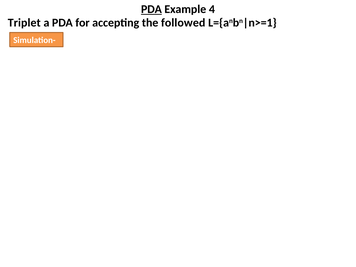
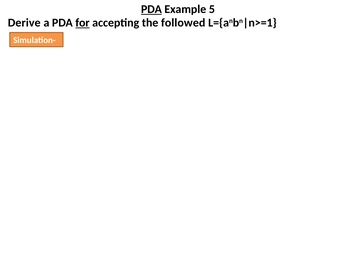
4: 4 -> 5
Triplet: Triplet -> Derive
for underline: none -> present
